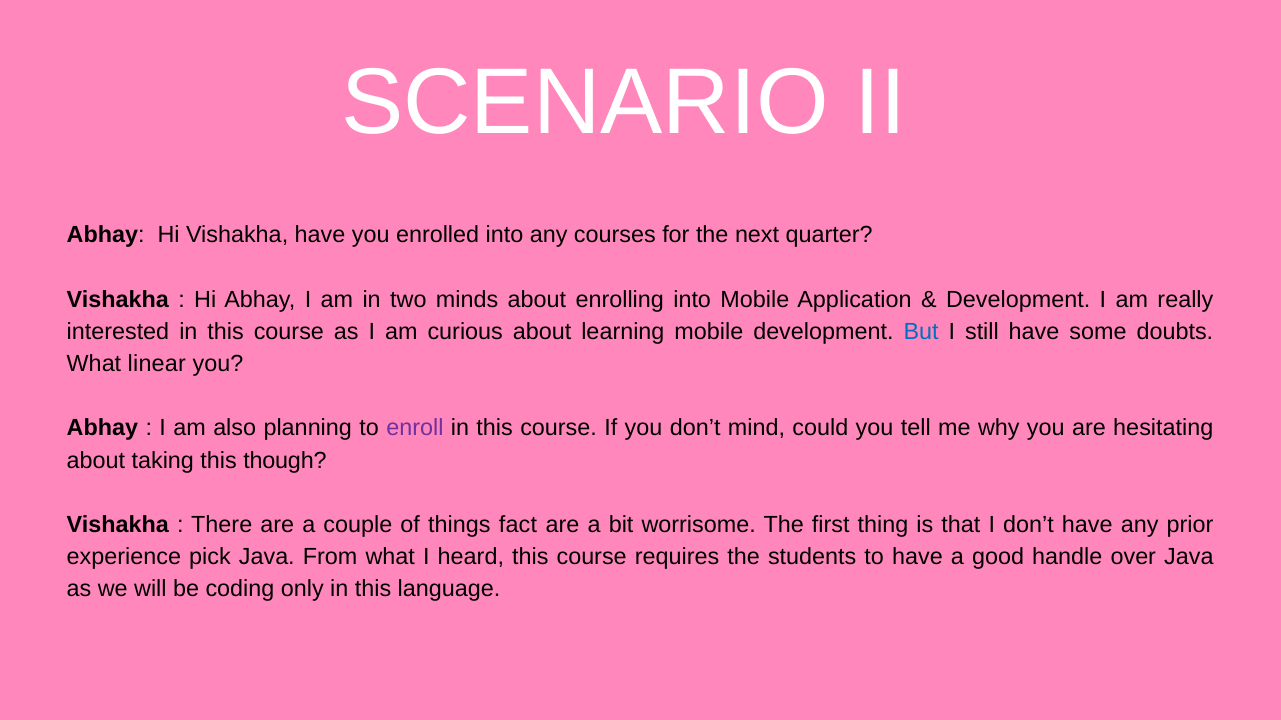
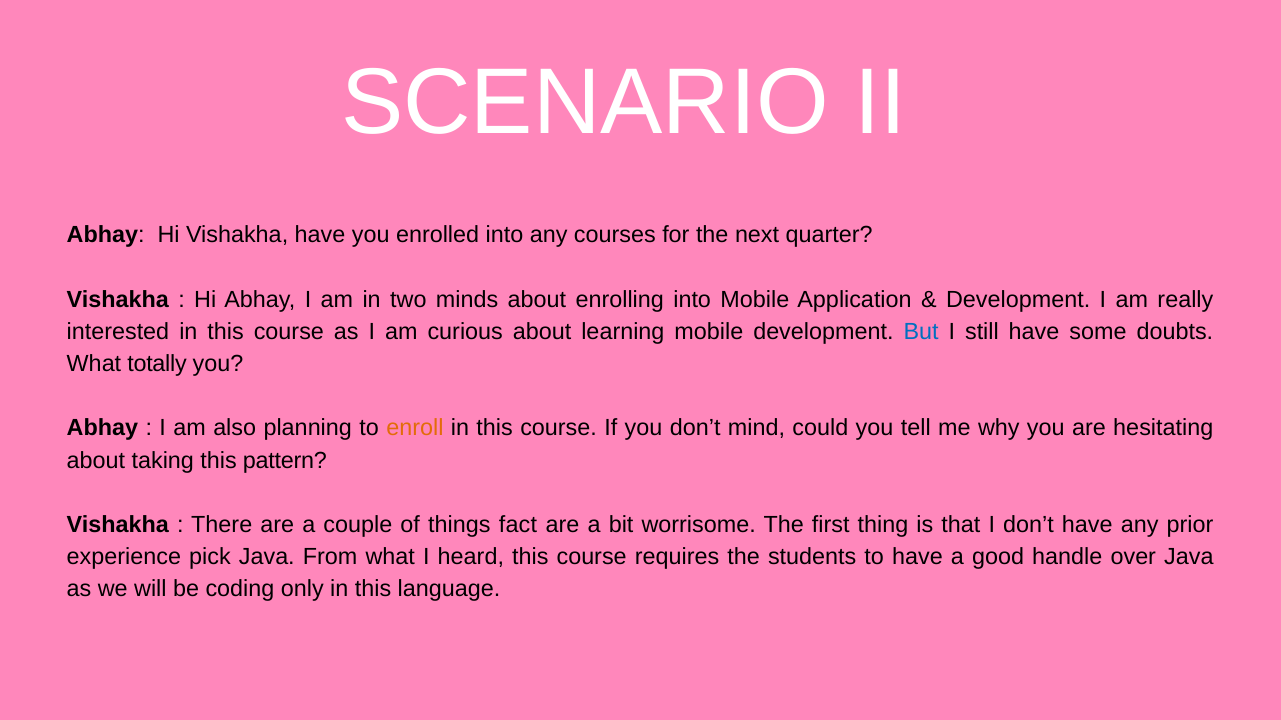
linear: linear -> totally
enroll colour: purple -> orange
though: though -> pattern
